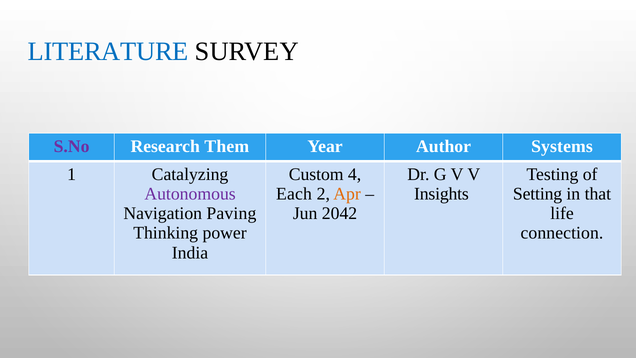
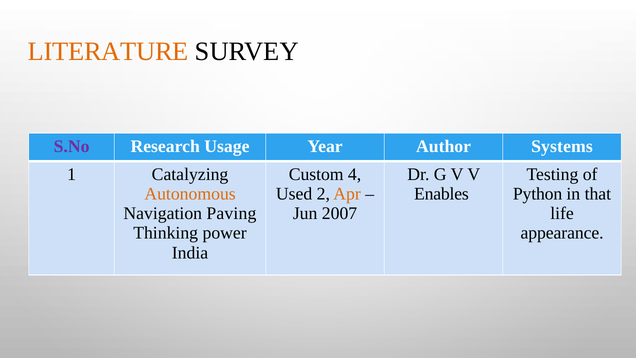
LITERATURE colour: blue -> orange
Them: Them -> Usage
Autonomous colour: purple -> orange
Each: Each -> Used
Insights: Insights -> Enables
Setting: Setting -> Python
2042: 2042 -> 2007
connection: connection -> appearance
